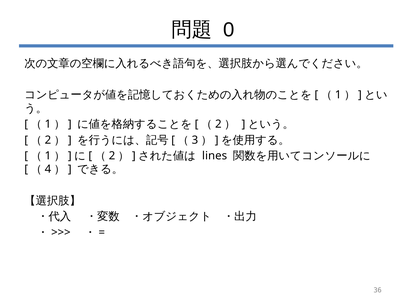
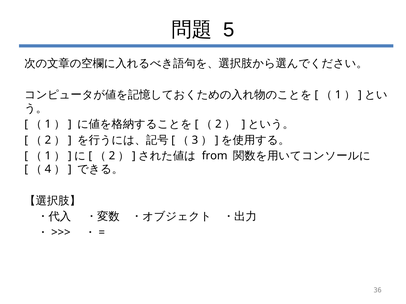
0: 0 -> 5
lines: lines -> from
